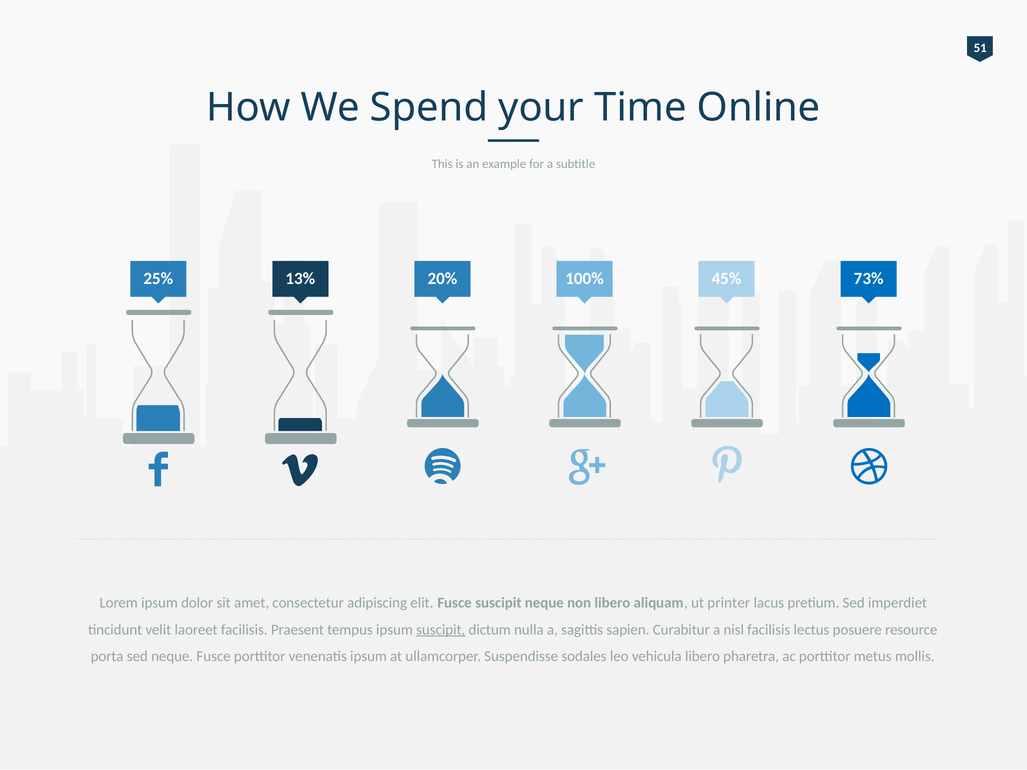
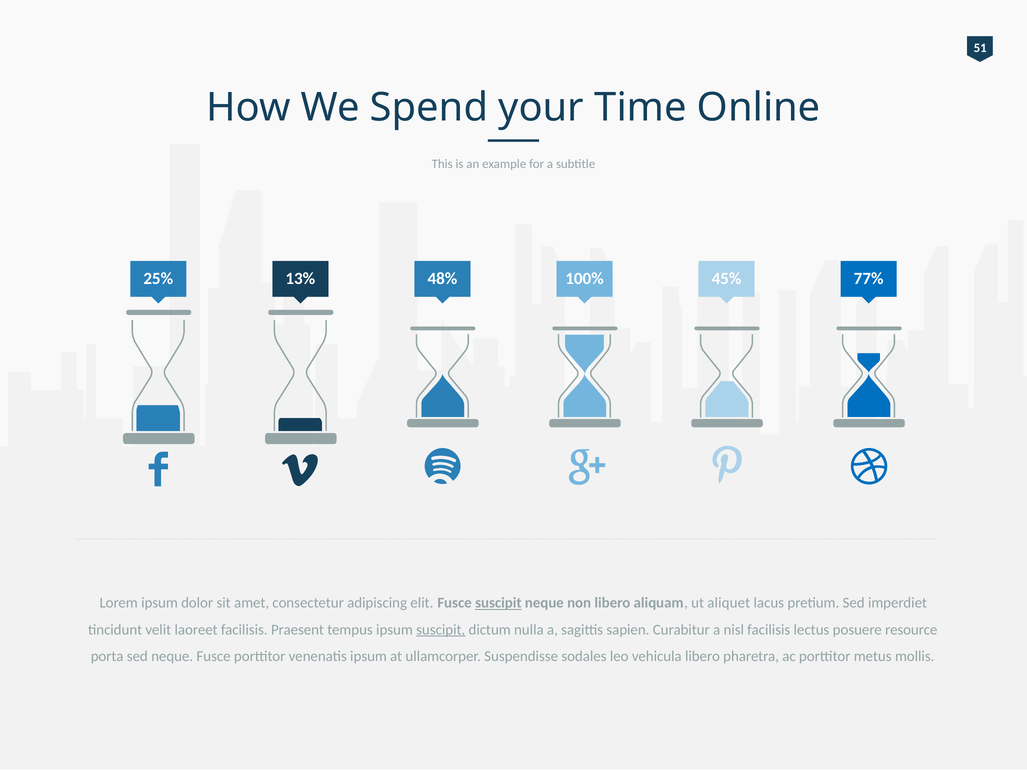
20%: 20% -> 48%
73%: 73% -> 77%
suscipit at (498, 603) underline: none -> present
printer: printer -> aliquet
